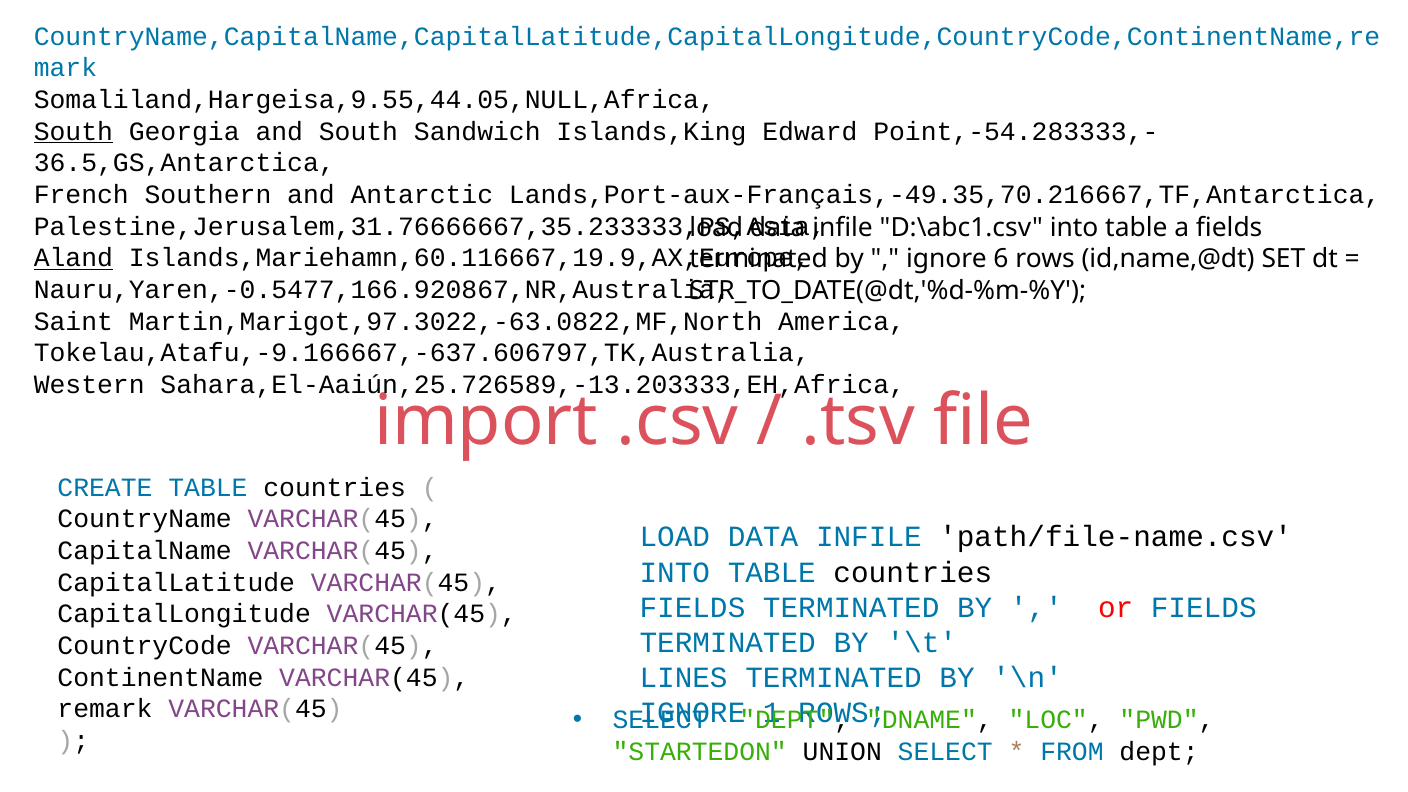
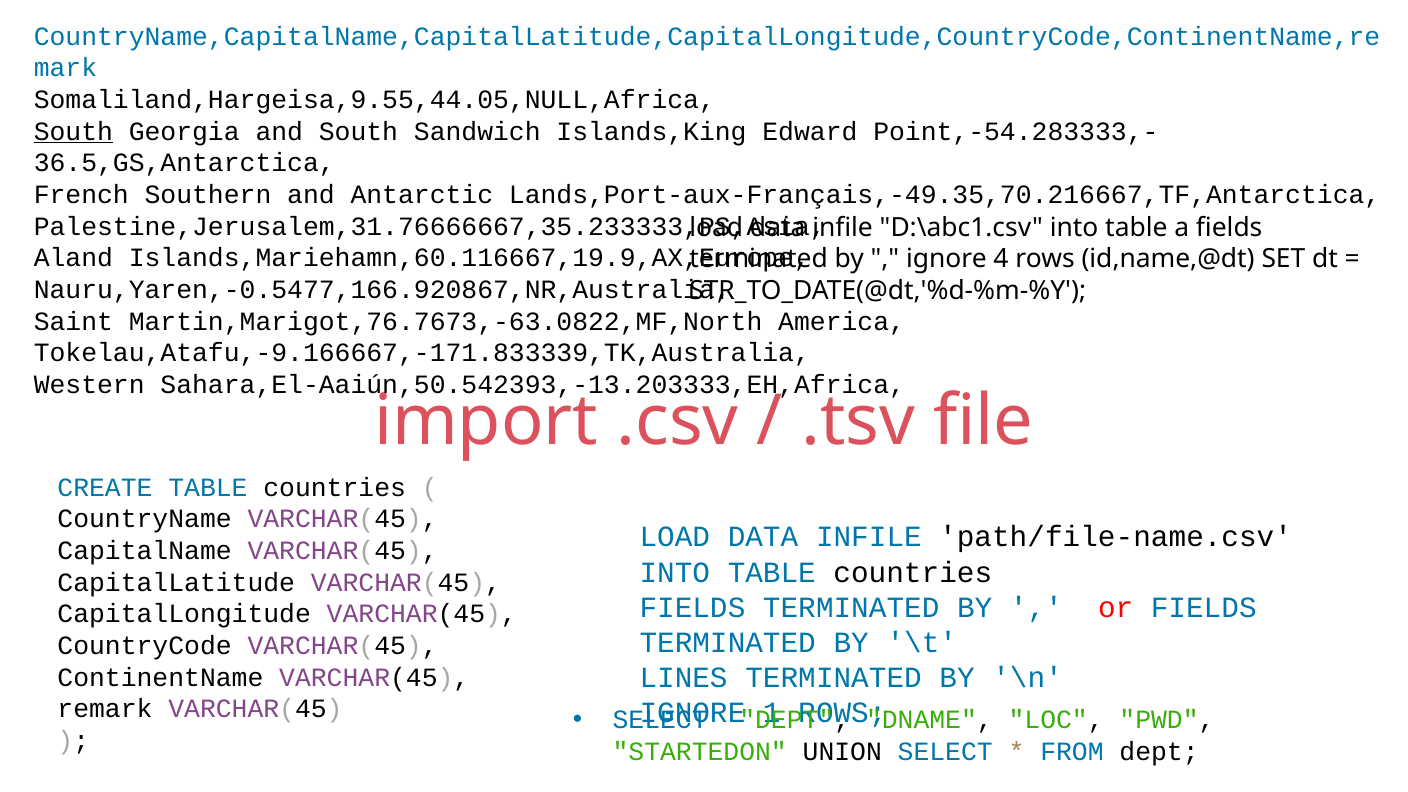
Aland underline: present -> none
6: 6 -> 4
Martin,Marigot,97.3022,-63.0822,MF,North: Martin,Marigot,97.3022,-63.0822,MF,North -> Martin,Marigot,76.7673,-63.0822,MF,North
Tokelau,Atafu,-9.166667,-637.606797,TK,Australia: Tokelau,Atafu,-9.166667,-637.606797,TK,Australia -> Tokelau,Atafu,-9.166667,-171.833339,TK,Australia
Sahara,El-Aaiún,25.726589,-13.203333,EH,Africa: Sahara,El-Aaiún,25.726589,-13.203333,EH,Africa -> Sahara,El-Aaiún,50.542393,-13.203333,EH,Africa
